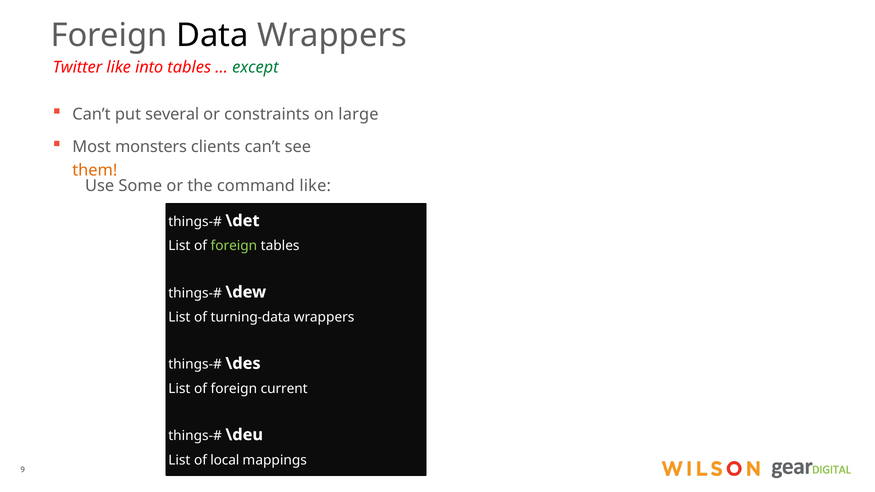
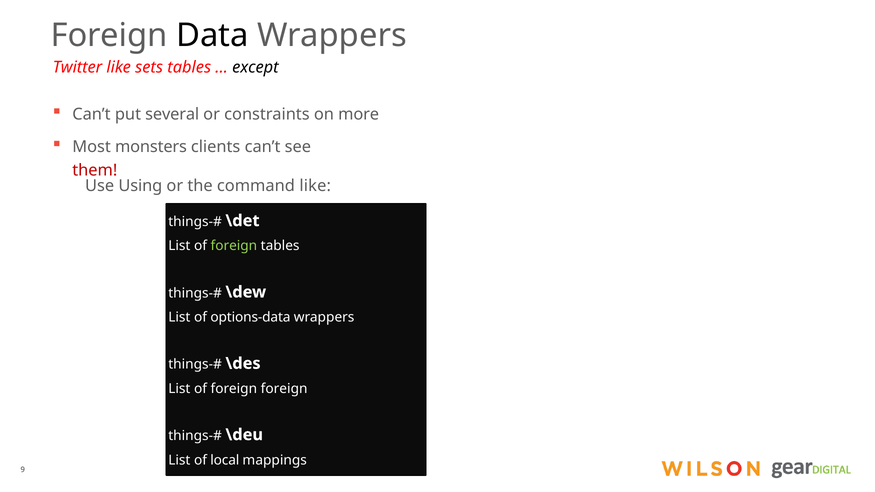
into: into -> sets
except colour: green -> black
large: large -> more
them colour: orange -> red
Some: Some -> Using
turning-data: turning-data -> options-data
foreign current: current -> foreign
